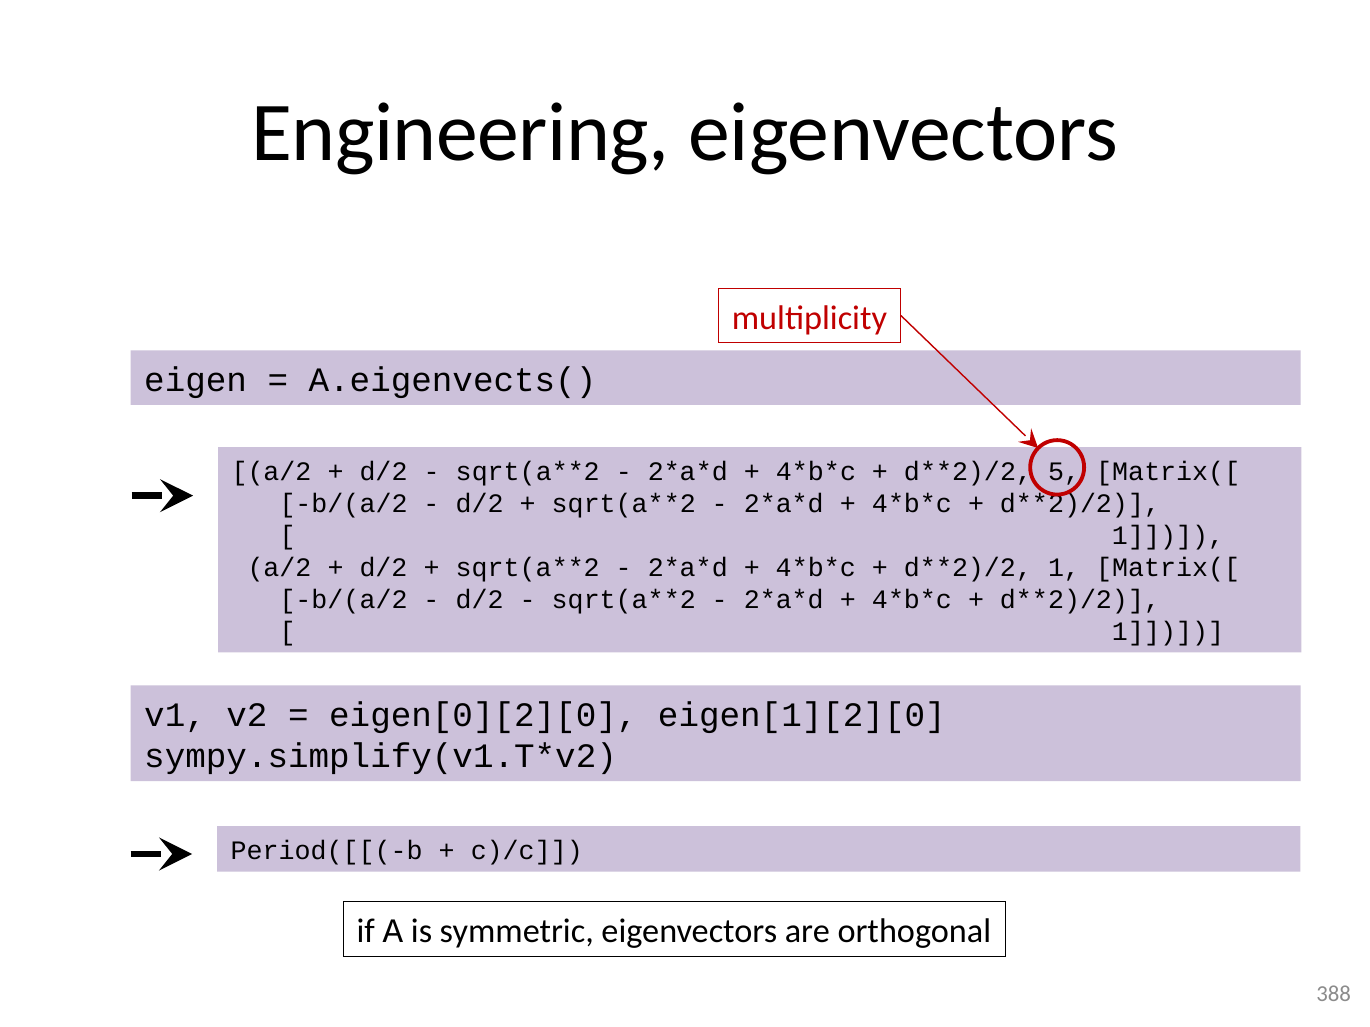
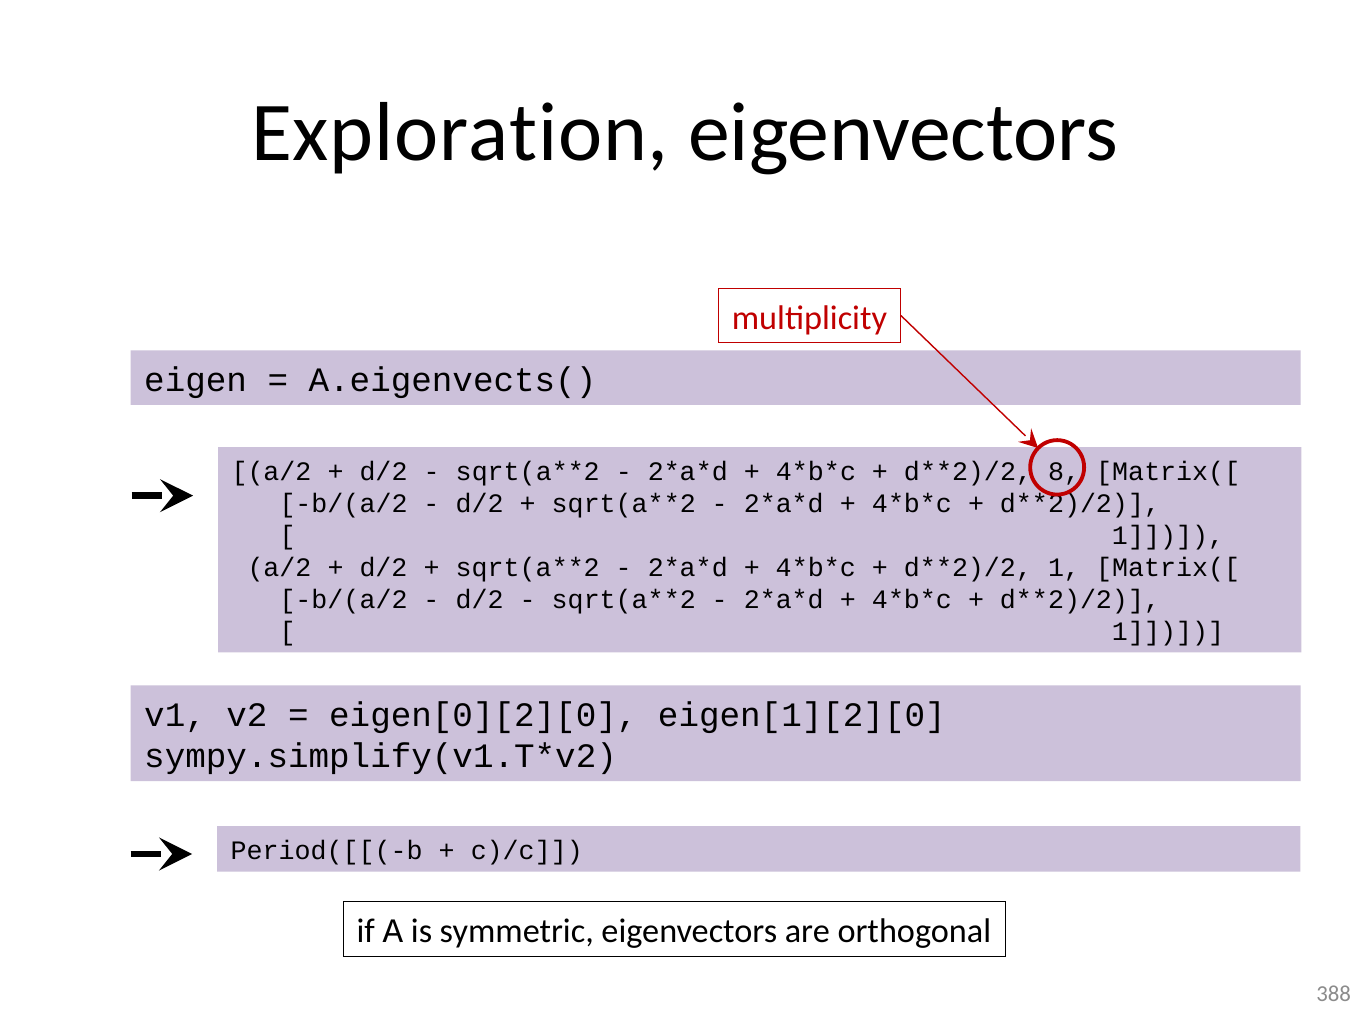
Engineering: Engineering -> Exploration
5: 5 -> 8
